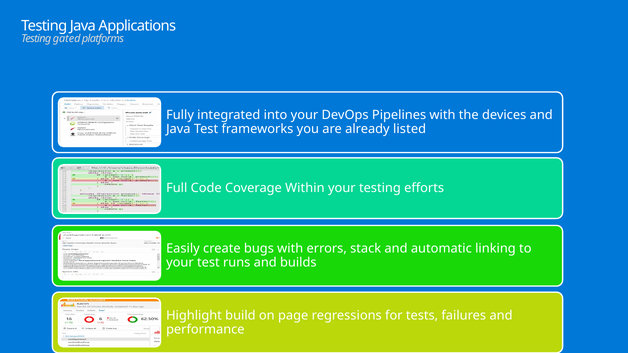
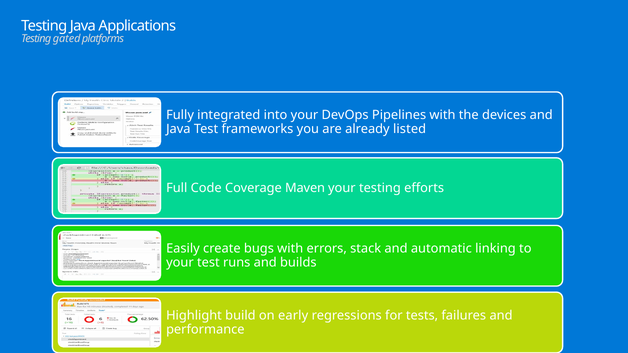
Within: Within -> Maven
page: page -> early
